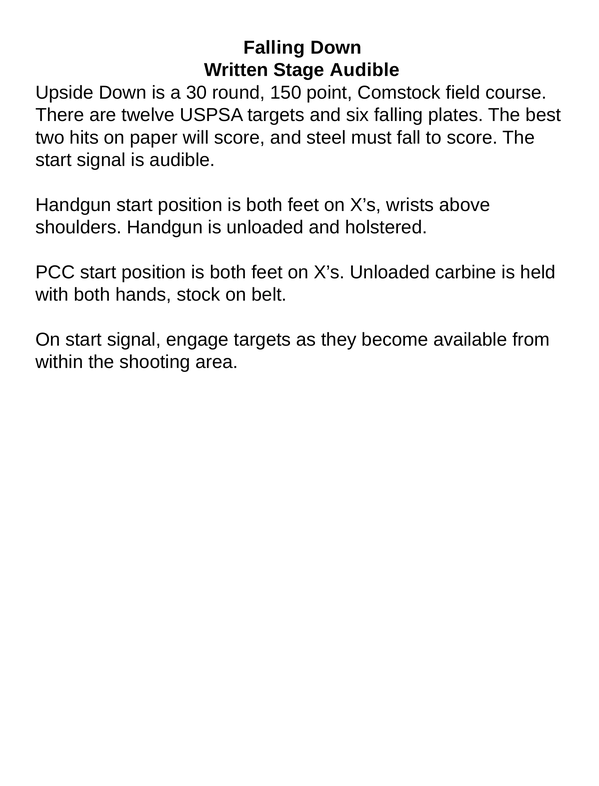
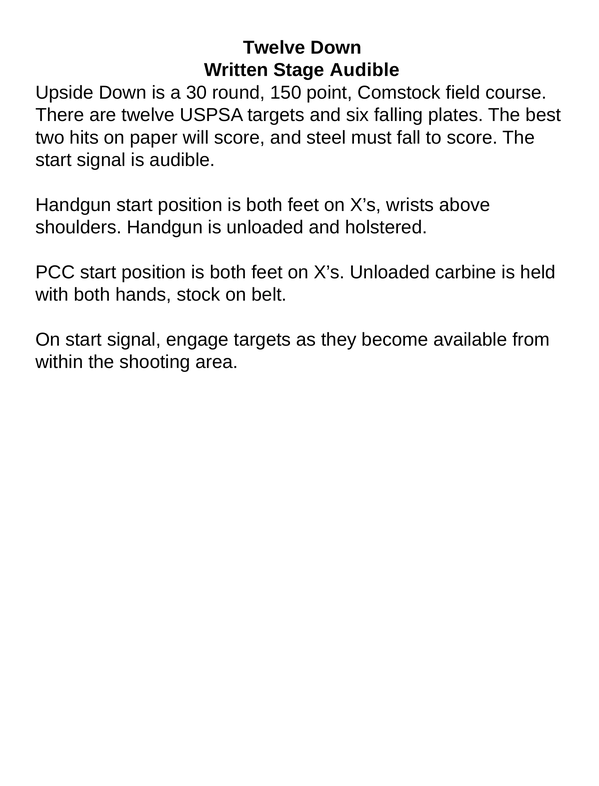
Falling at (274, 48): Falling -> Twelve
